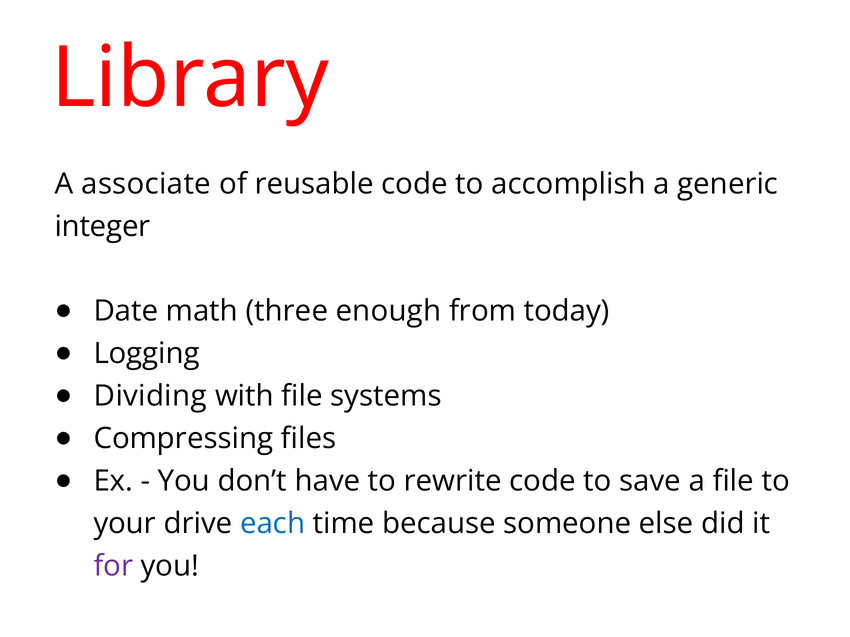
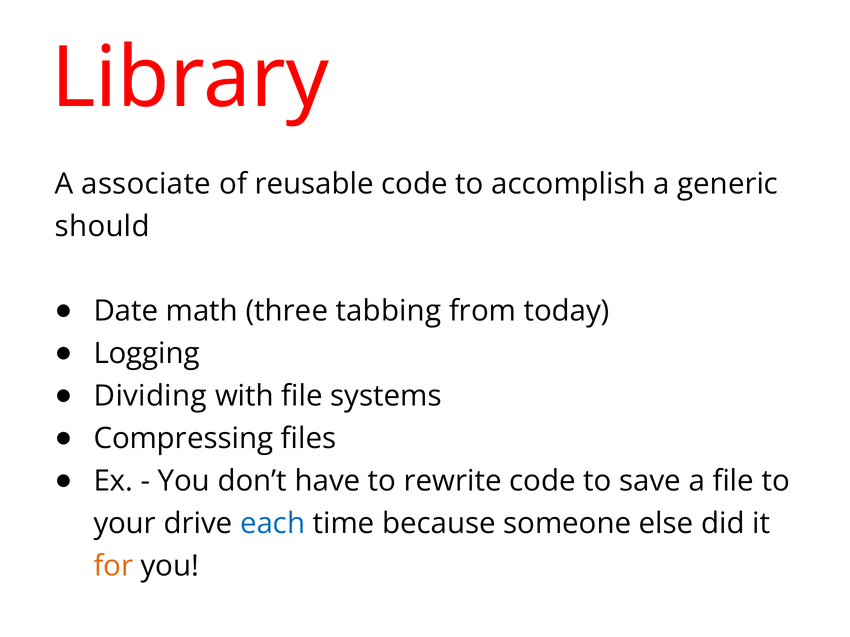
integer: integer -> should
enough: enough -> tabbing
for colour: purple -> orange
